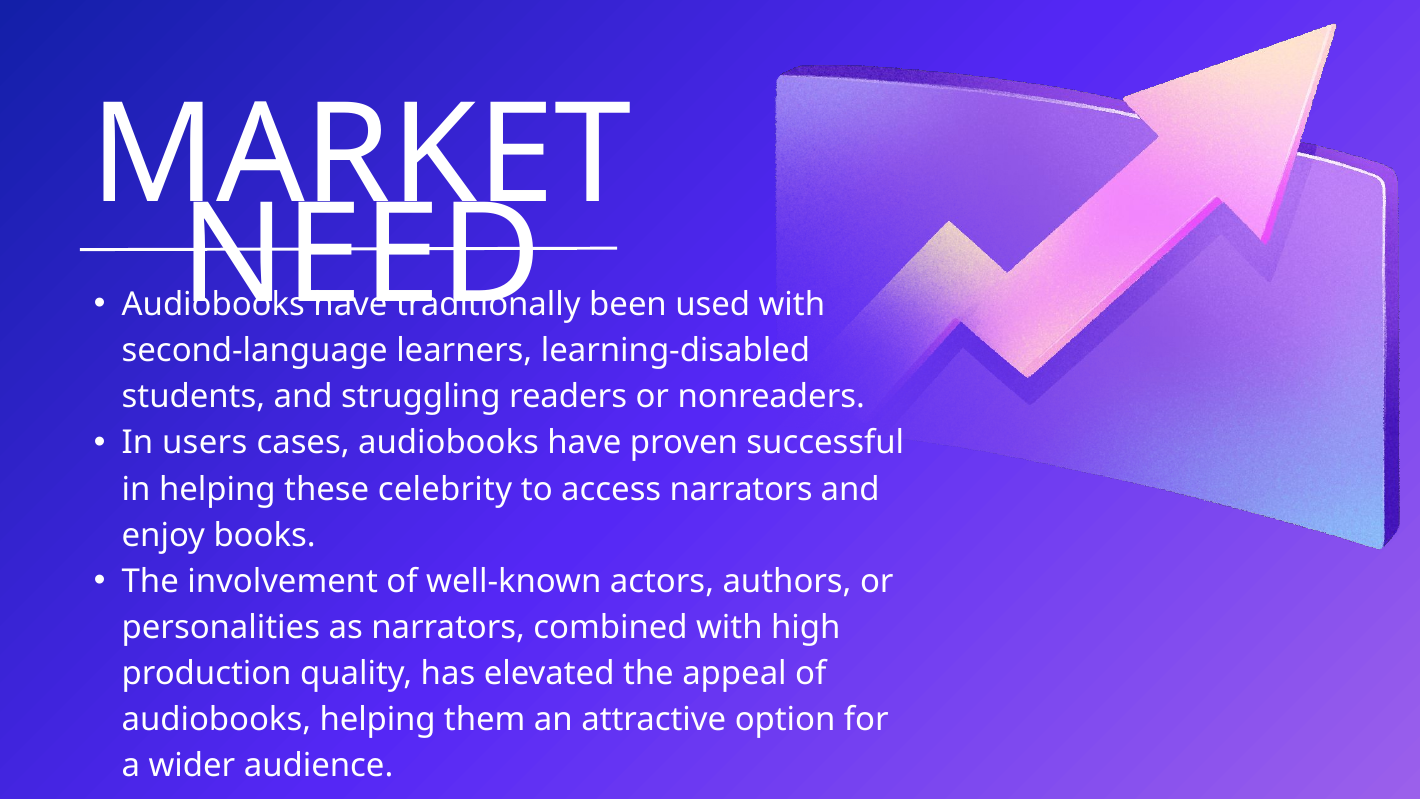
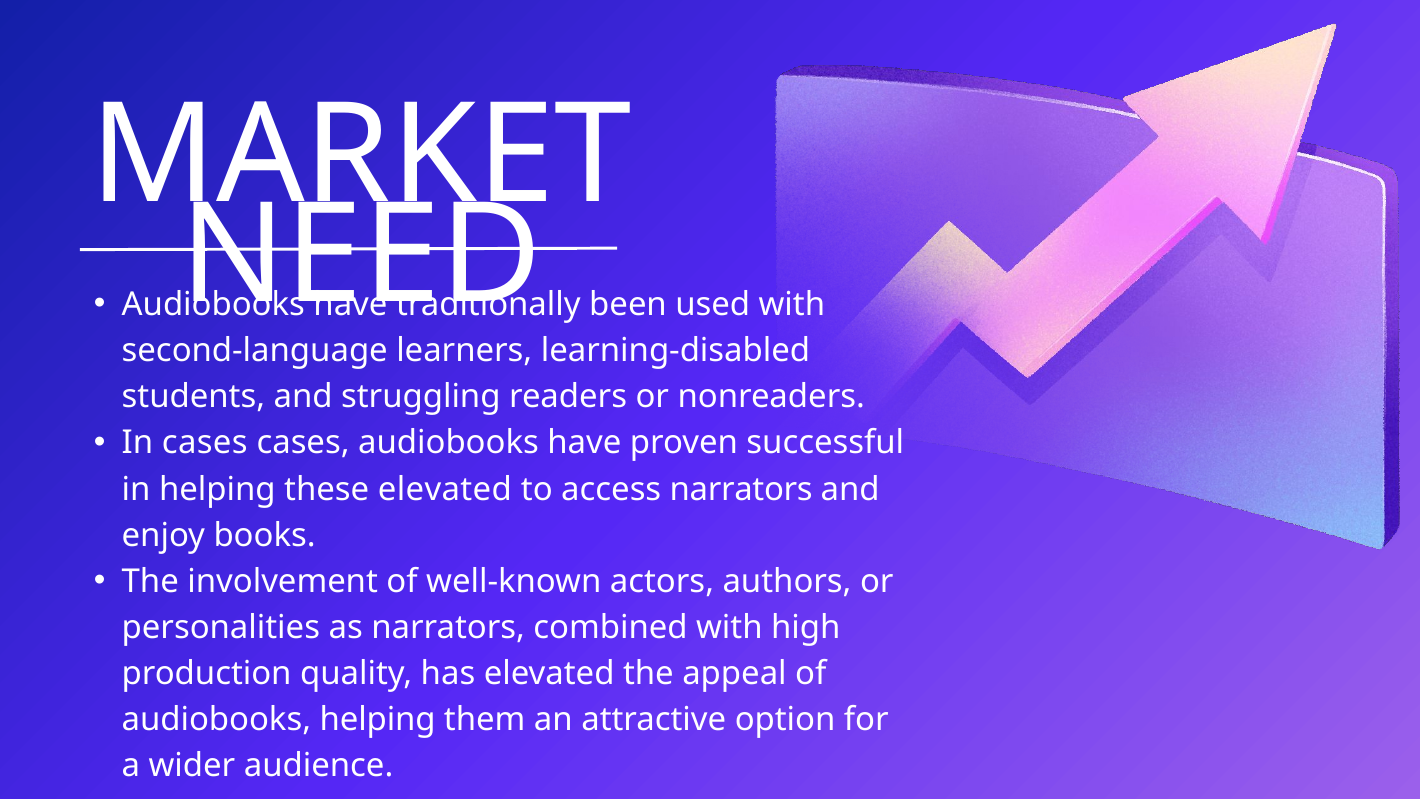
In users: users -> cases
these celebrity: celebrity -> elevated
